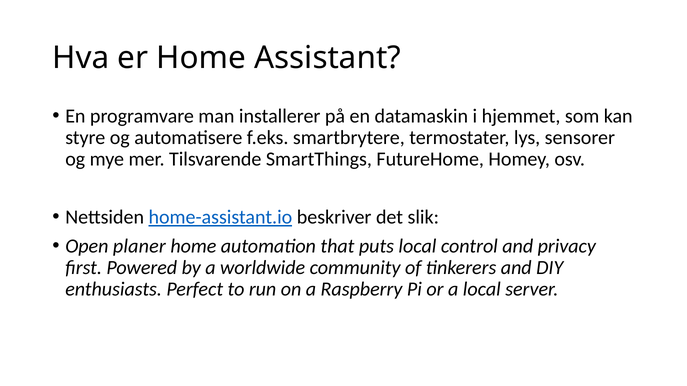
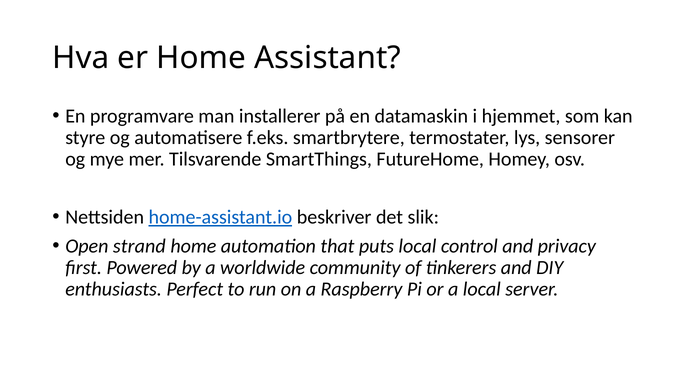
planer: planer -> strand
